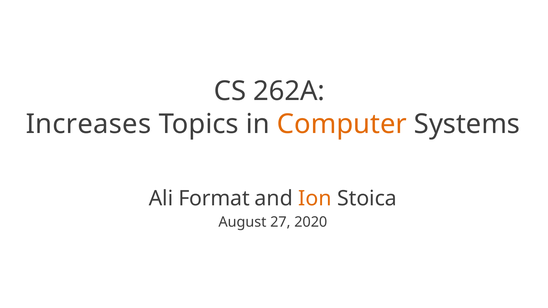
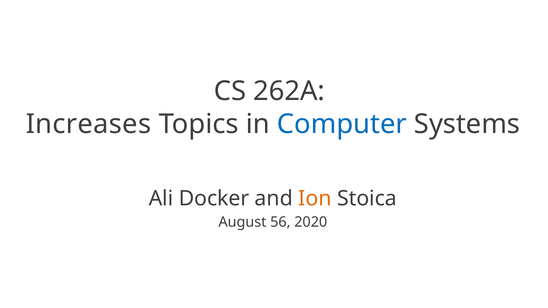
Computer colour: orange -> blue
Format: Format -> Docker
27: 27 -> 56
